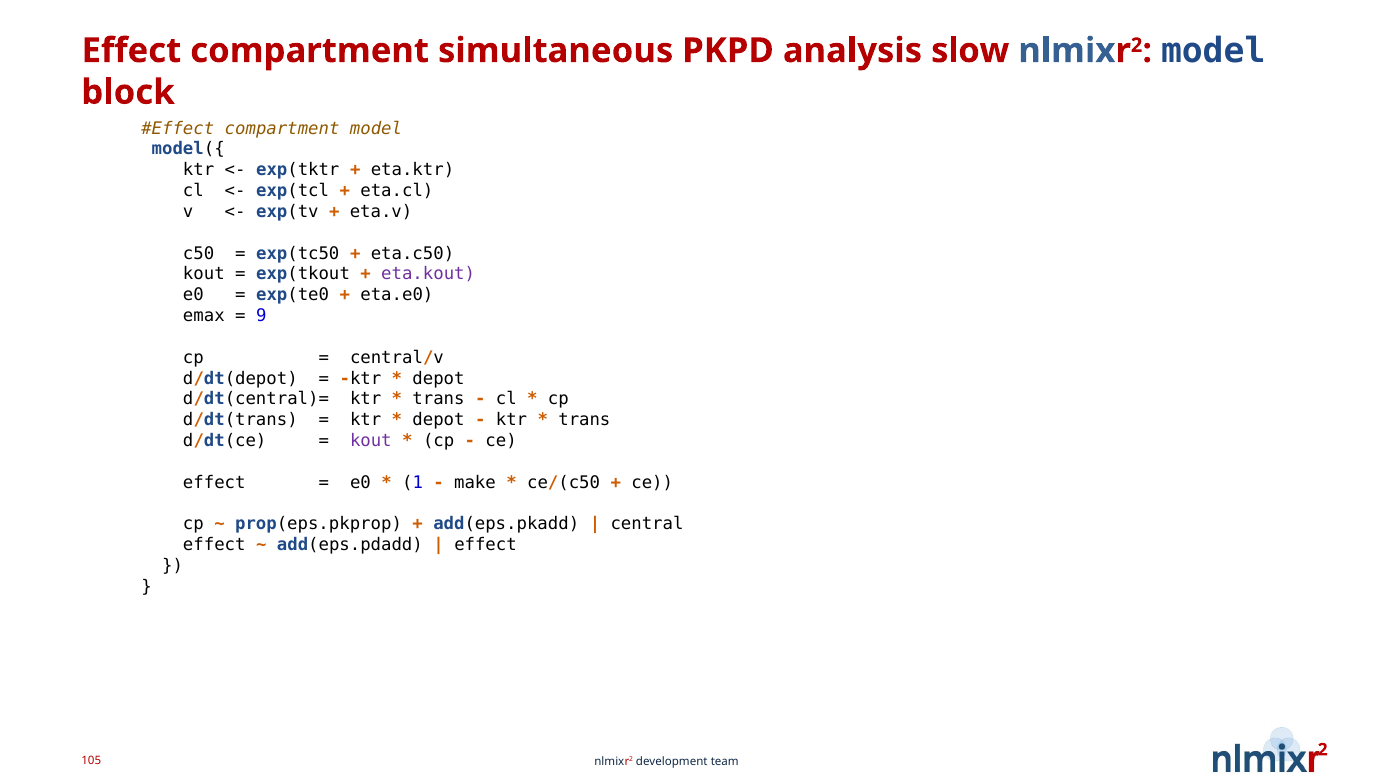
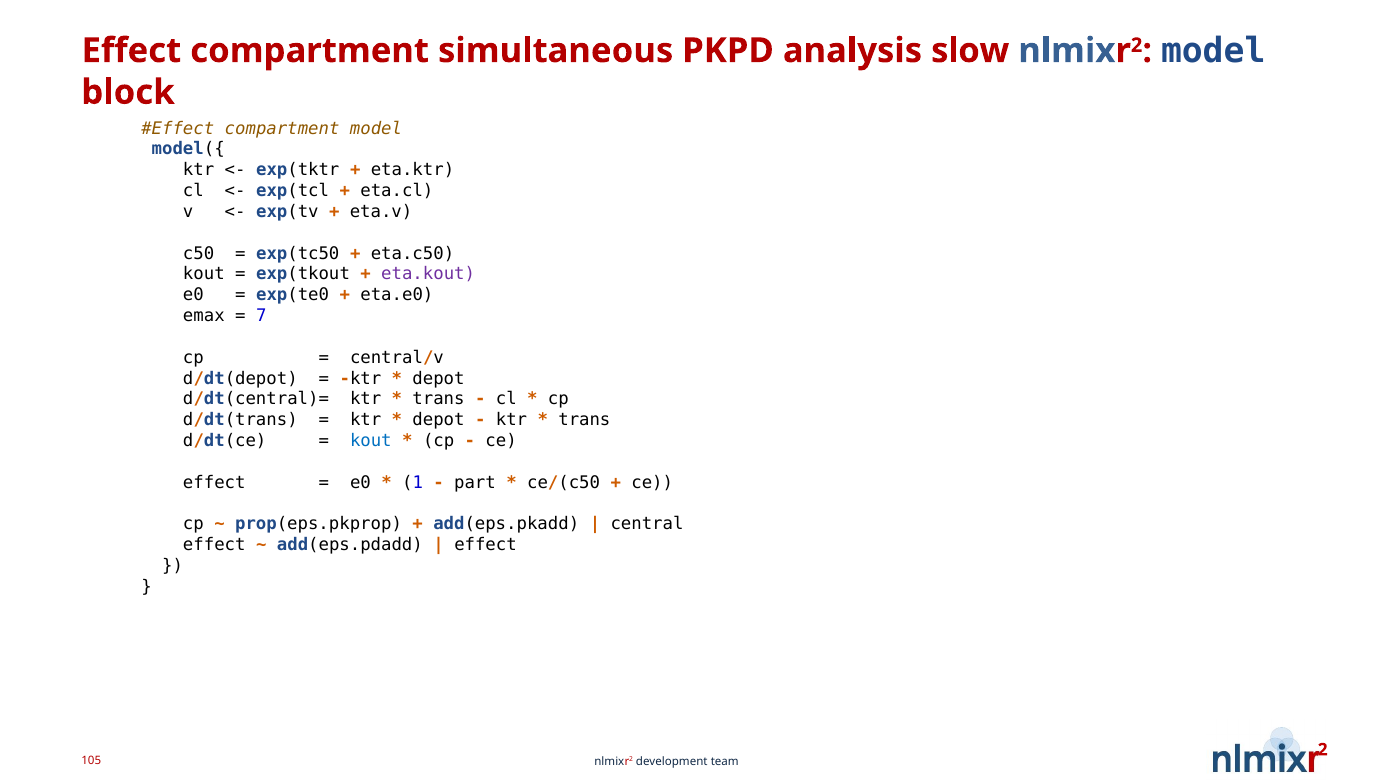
9: 9 -> 7
kout at (371, 441) colour: purple -> blue
make: make -> part
